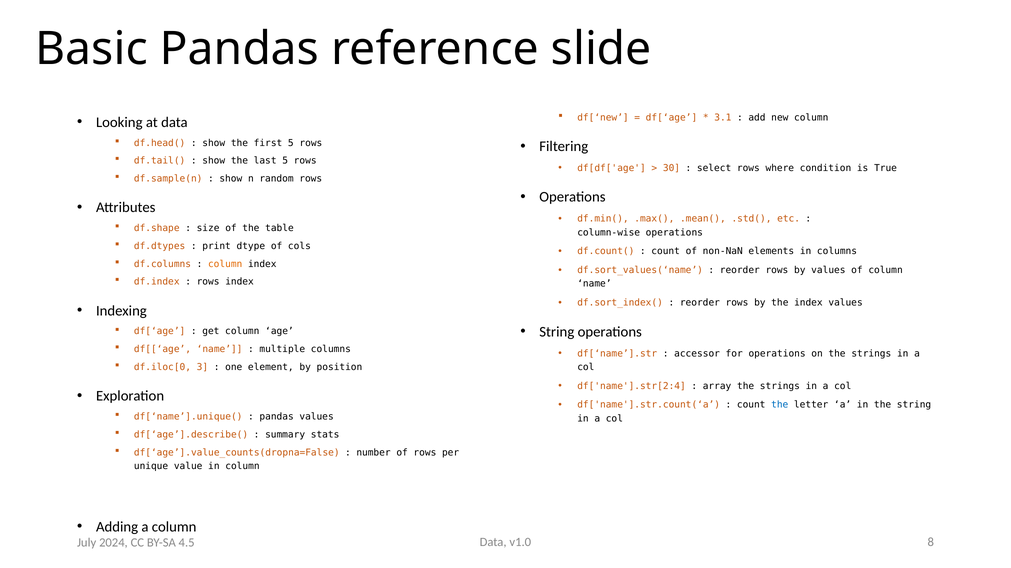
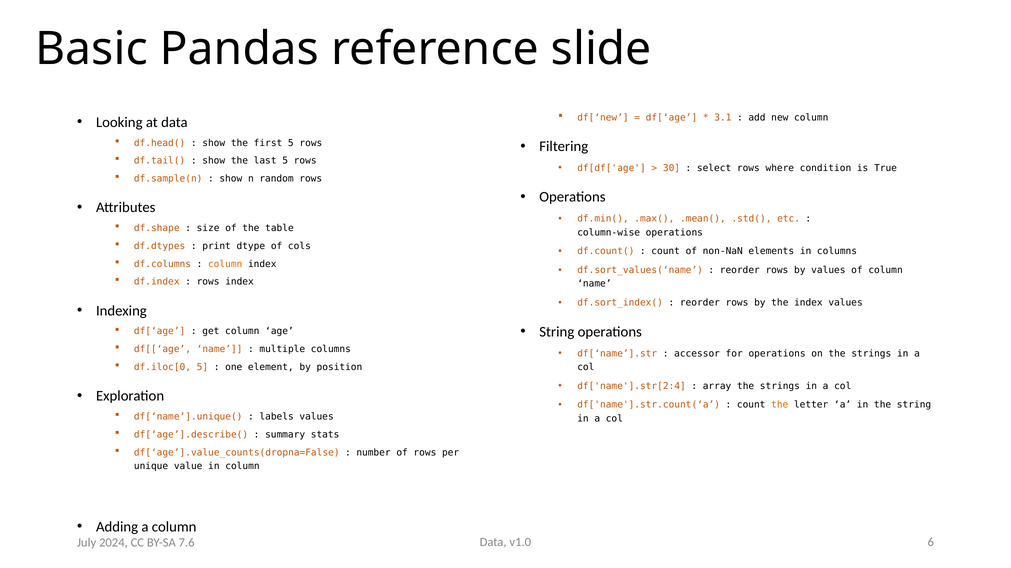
df.iloc[0 3: 3 -> 5
the at (780, 405) colour: blue -> orange
pandas at (277, 417): pandas -> labels
8: 8 -> 6
4.5: 4.5 -> 7.6
